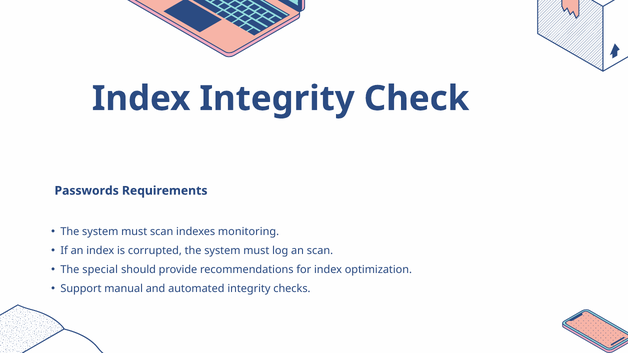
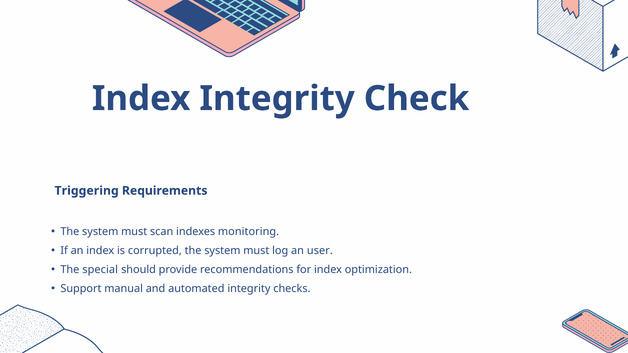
Passwords: Passwords -> Triggering
an scan: scan -> user
